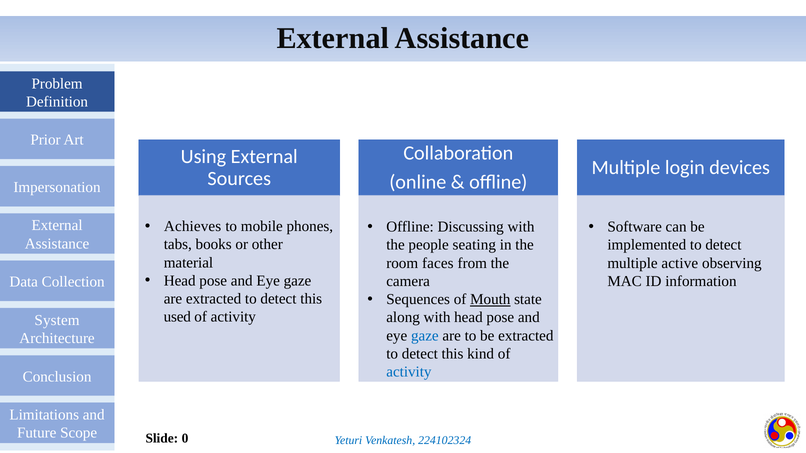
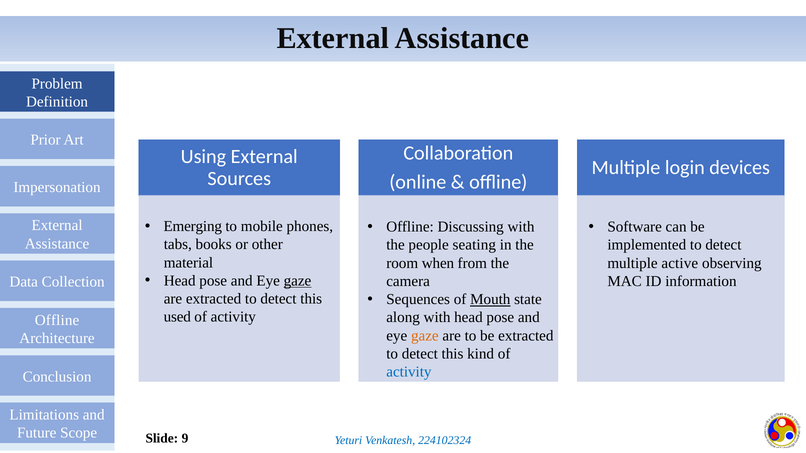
Achieves: Achieves -> Emerging
faces: faces -> when
gaze at (297, 281) underline: none -> present
System at (57, 320): System -> Offline
gaze at (425, 336) colour: blue -> orange
0: 0 -> 9
